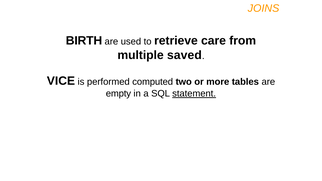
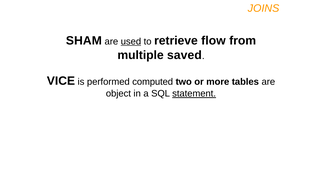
BIRTH: BIRTH -> SHAM
used underline: none -> present
care: care -> flow
empty: empty -> object
